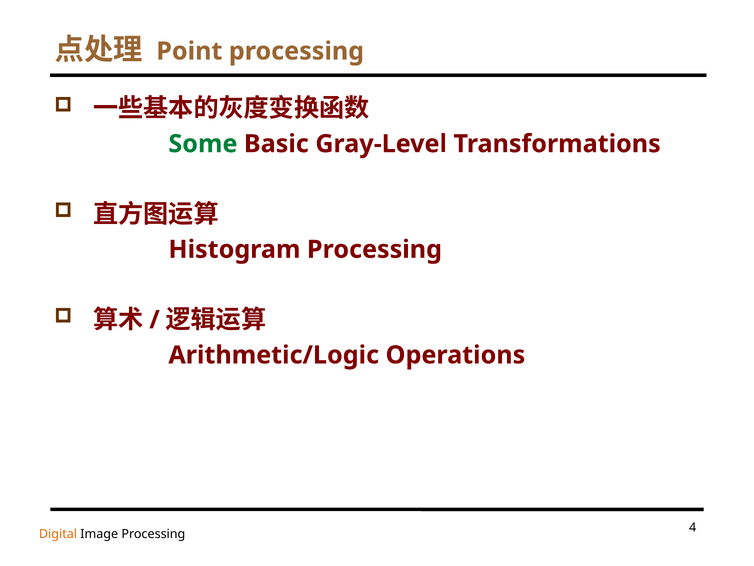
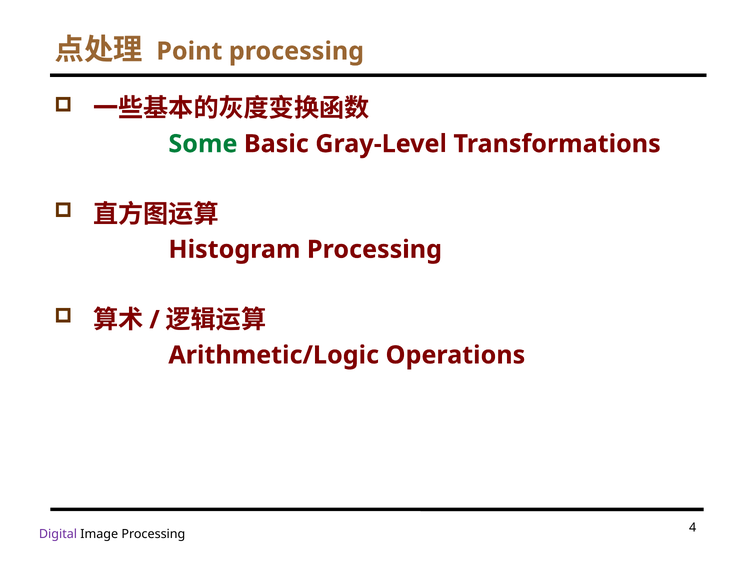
Digital colour: orange -> purple
